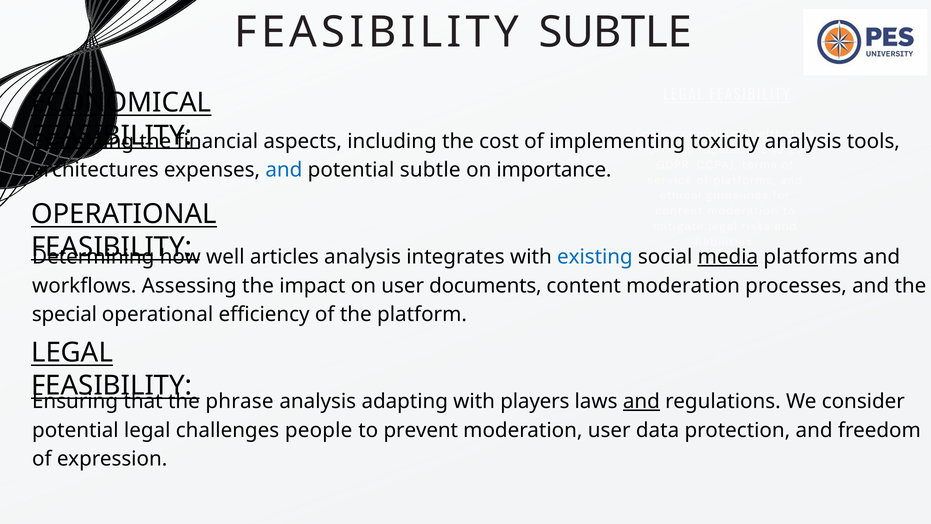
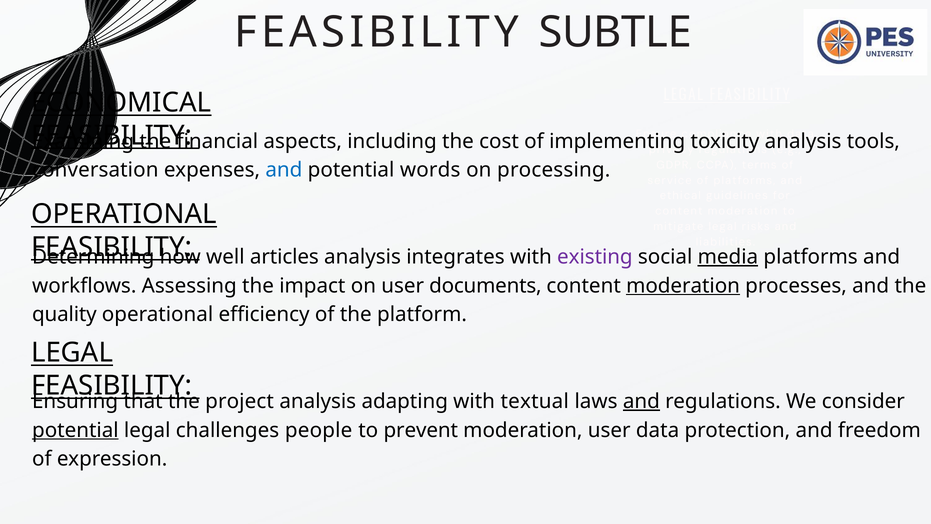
architectures: architectures -> conversation
potential subtle: subtle -> words
importance: importance -> processing
existing colour: blue -> purple
moderation at (683, 286) underline: none -> present
special: special -> quality
phrase: phrase -> project
players: players -> textual
potential at (75, 430) underline: none -> present
